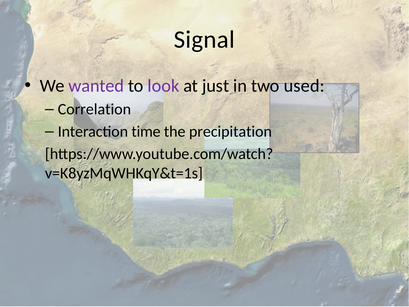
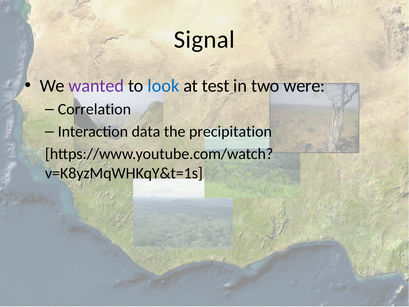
look colour: purple -> blue
just: just -> test
used: used -> were
time: time -> data
